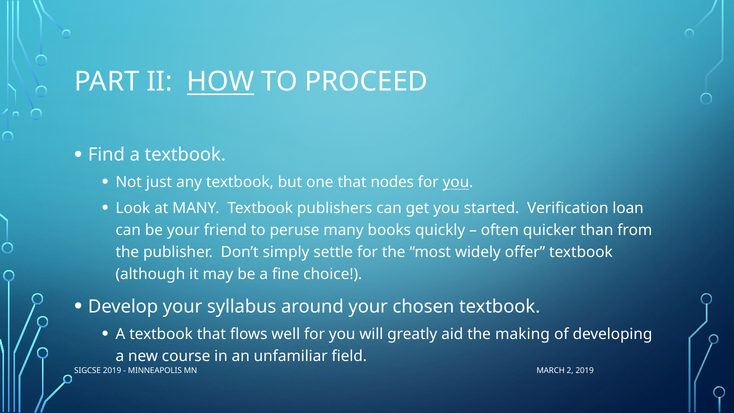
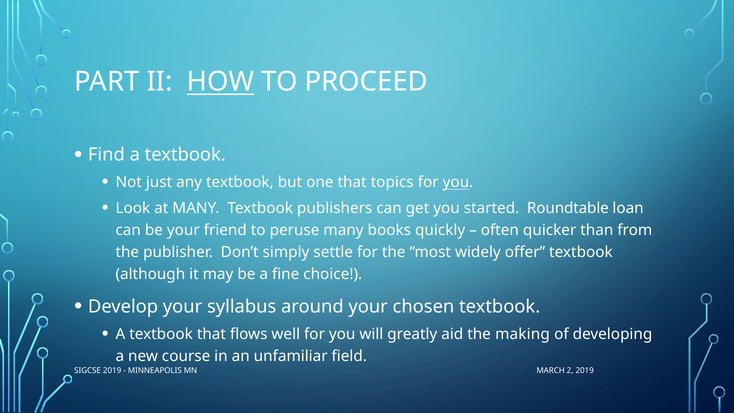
nodes: nodes -> topics
Verification: Verification -> Roundtable
